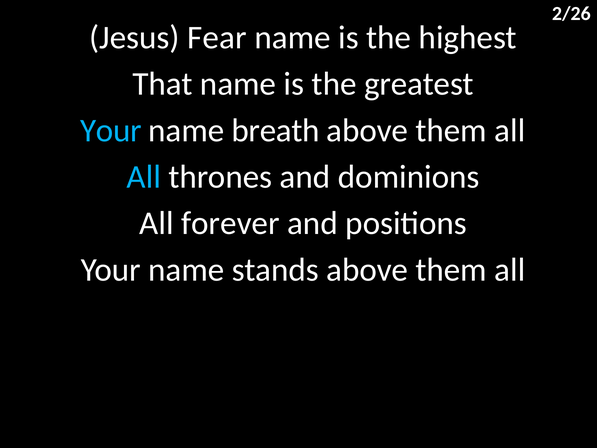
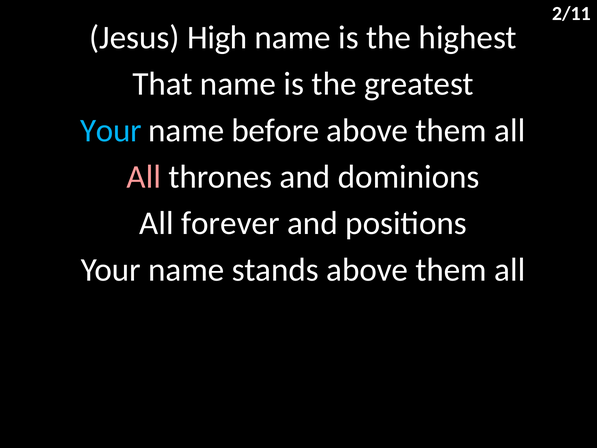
2/26: 2/26 -> 2/11
Fear: Fear -> High
breath: breath -> before
All at (144, 177) colour: light blue -> pink
